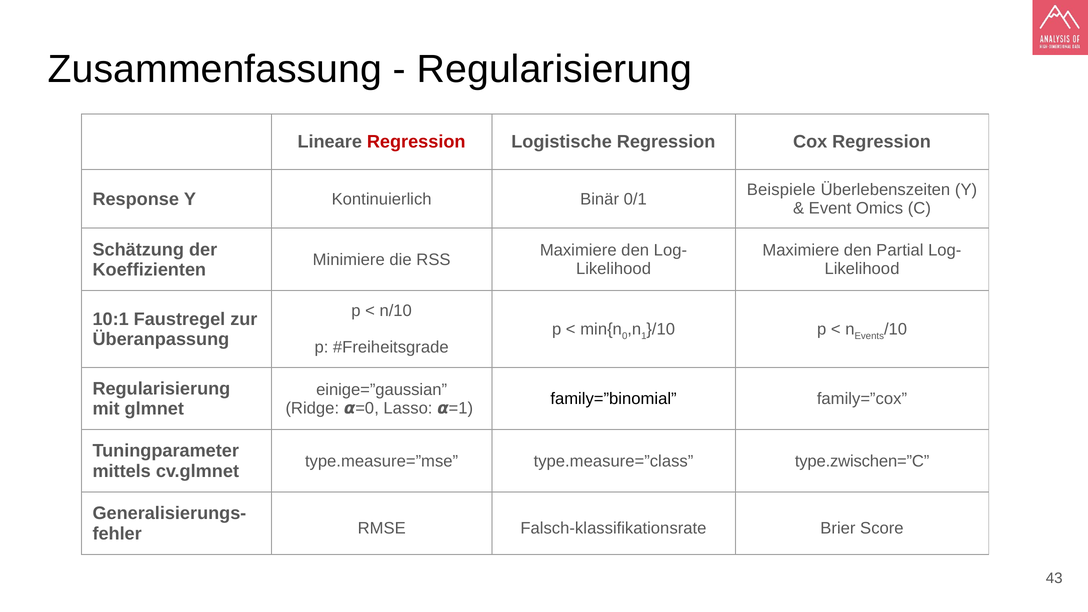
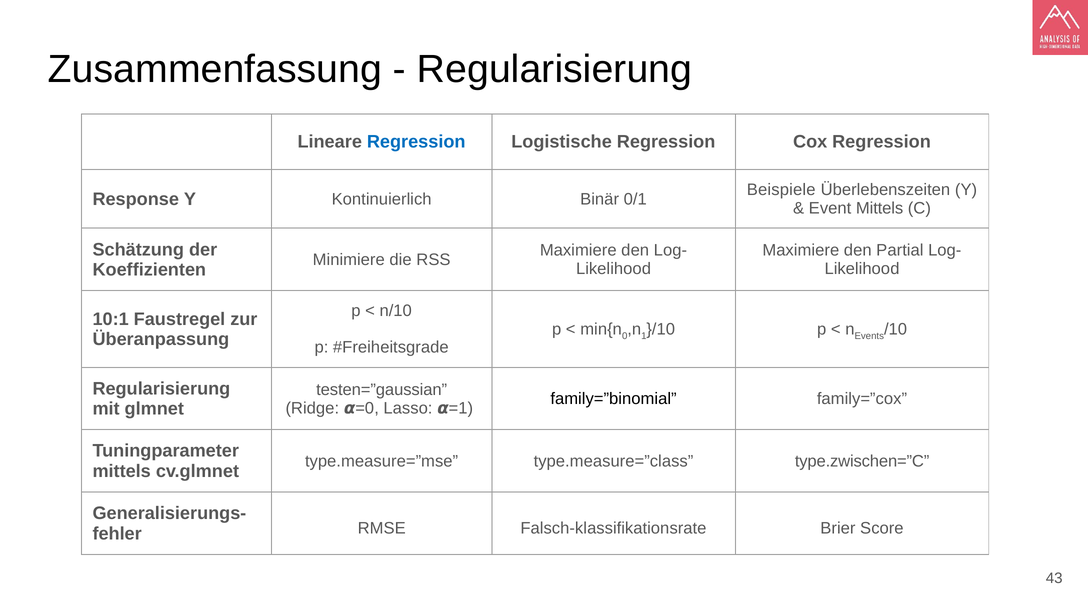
Regression at (416, 142) colour: red -> blue
Event Omics: Omics -> Mittels
einige=”gaussian: einige=”gaussian -> testen=”gaussian
